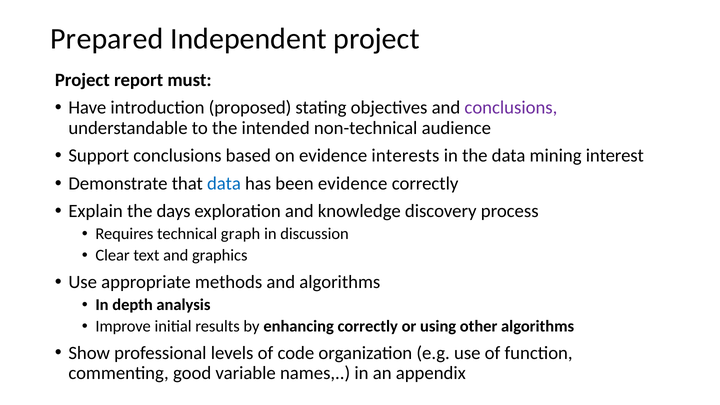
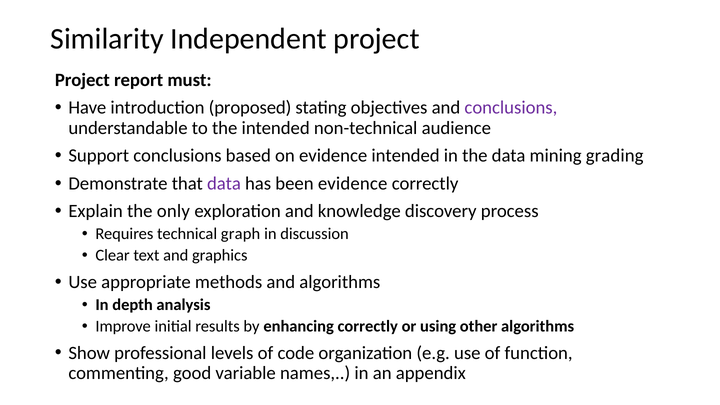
Prepared: Prepared -> Similarity
evidence interests: interests -> intended
interest: interest -> grading
data at (224, 183) colour: blue -> purple
days: days -> only
